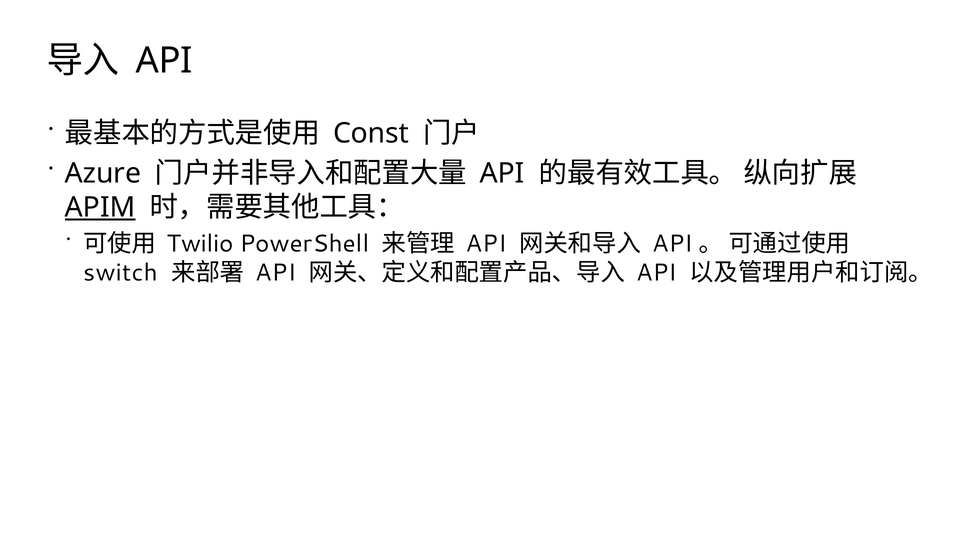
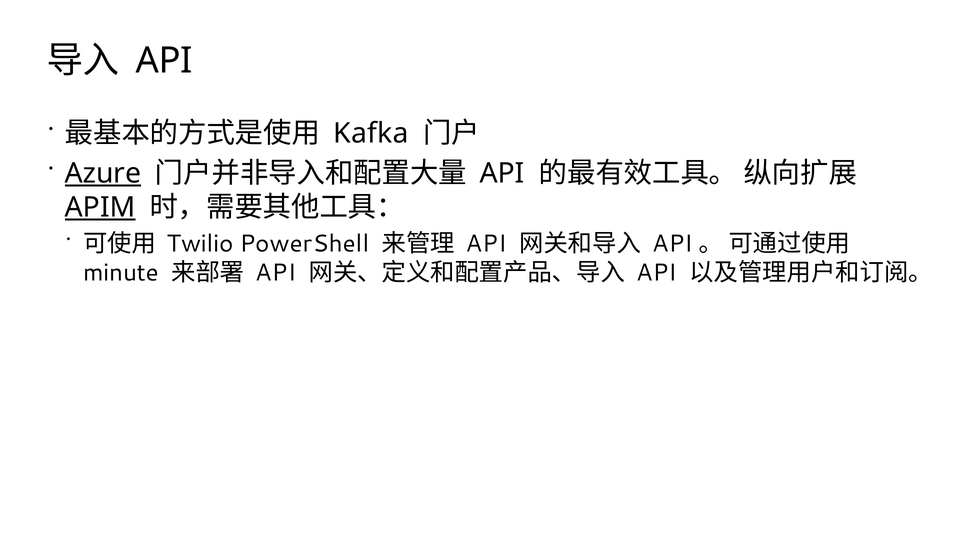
Const: Const -> Kafka
Azure underline: none -> present
switch: switch -> minute
